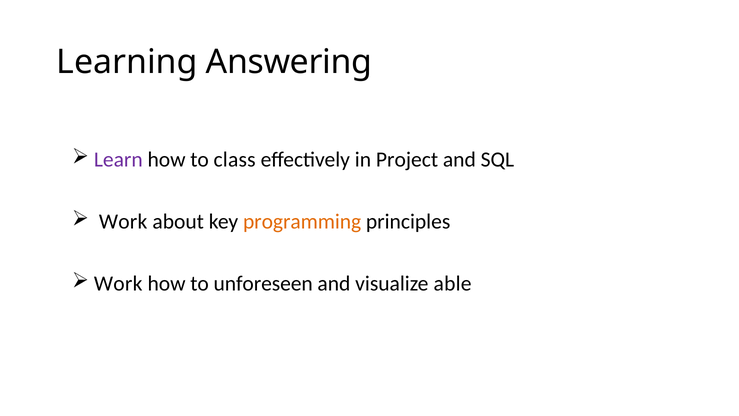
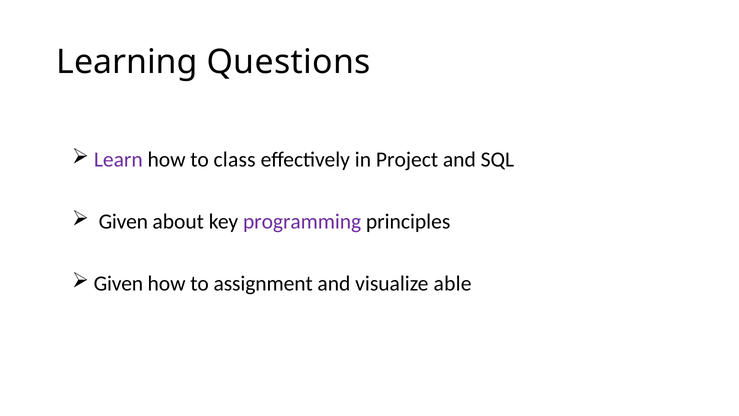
Answering: Answering -> Questions
Work at (123, 222): Work -> Given
programming colour: orange -> purple
Work at (118, 283): Work -> Given
unforeseen: unforeseen -> assignment
